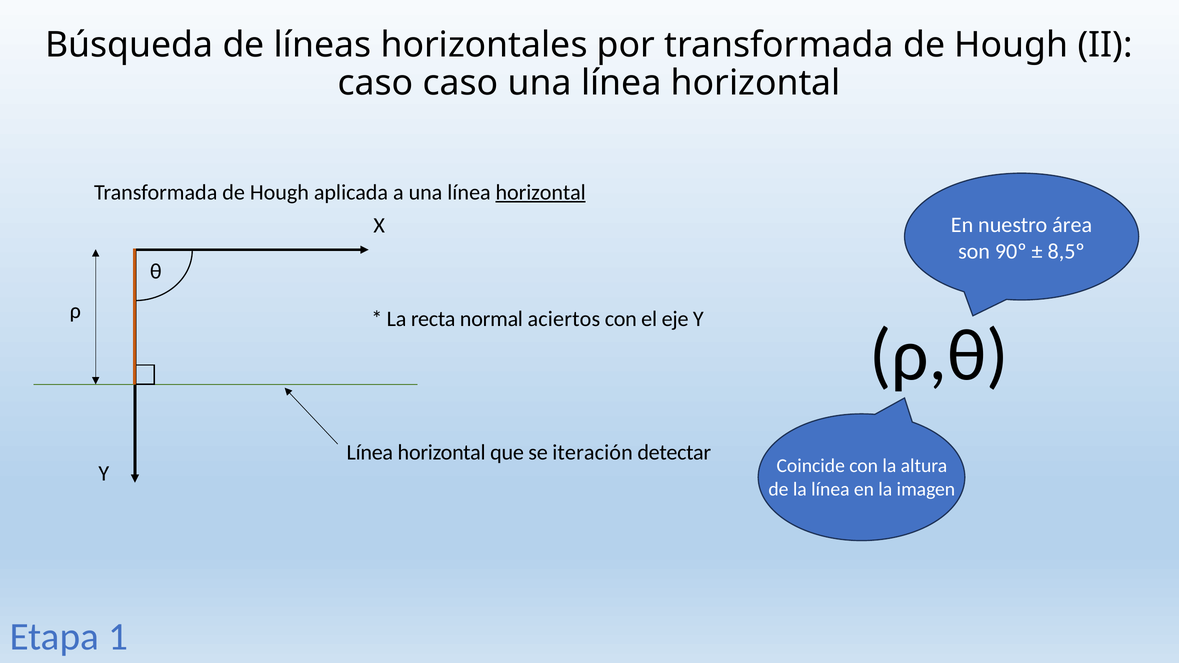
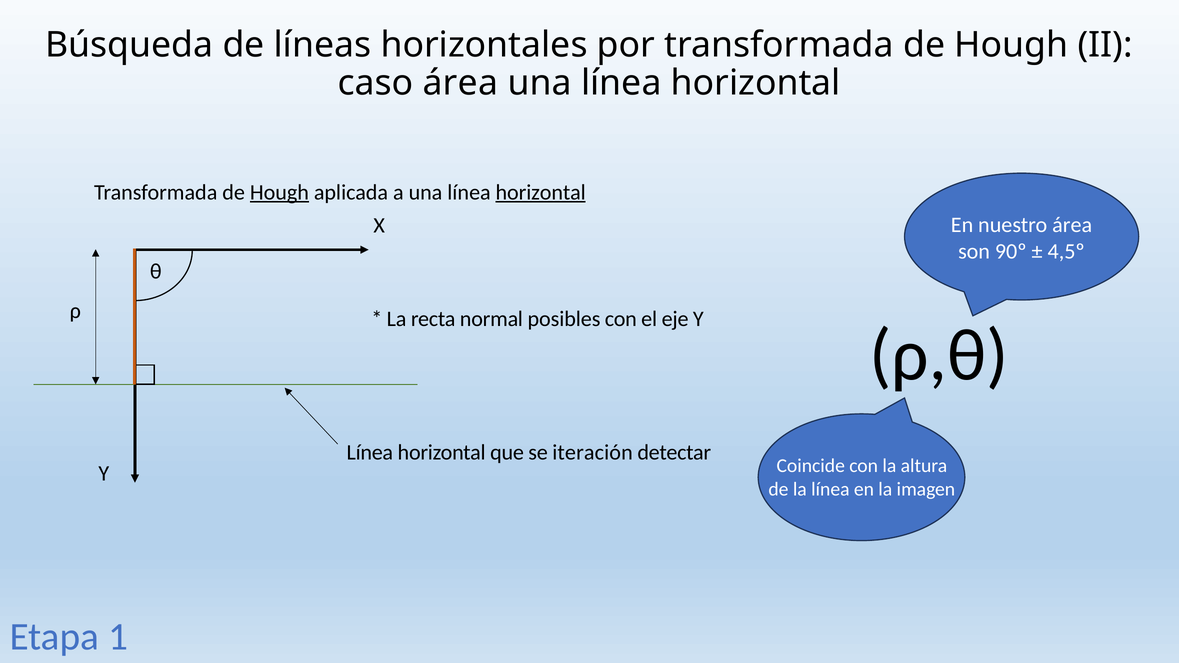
caso caso: caso -> área
Hough at (279, 192) underline: none -> present
8,5º: 8,5º -> 4,5º
aciertos: aciertos -> posibles
